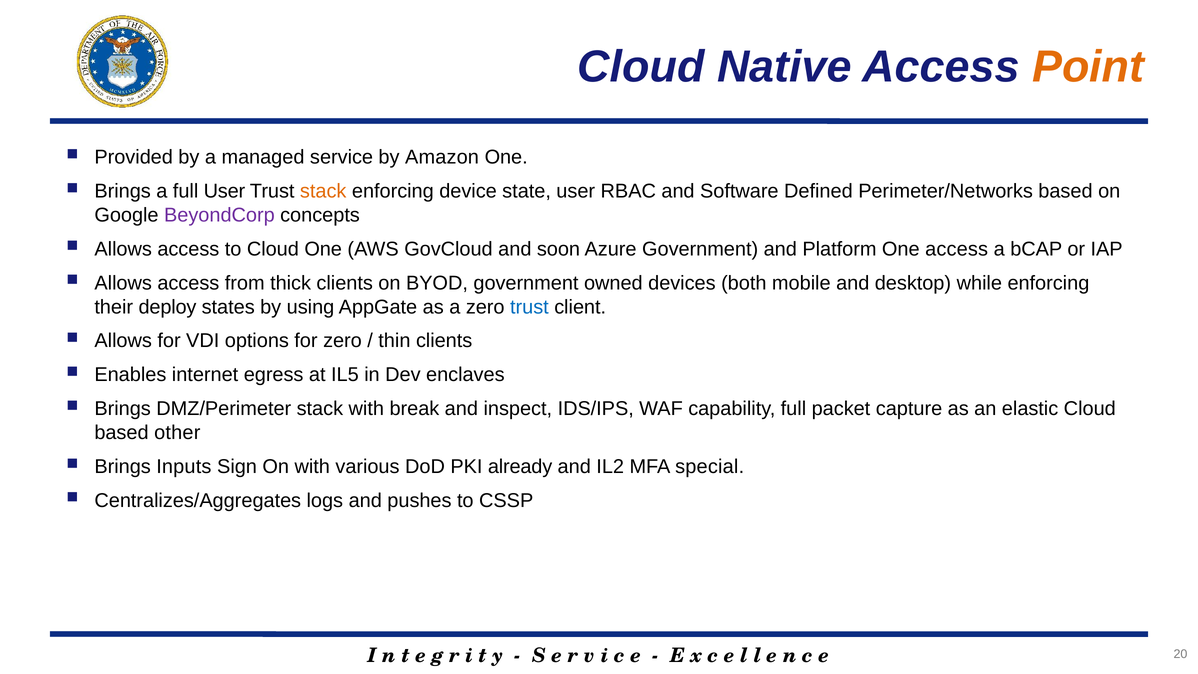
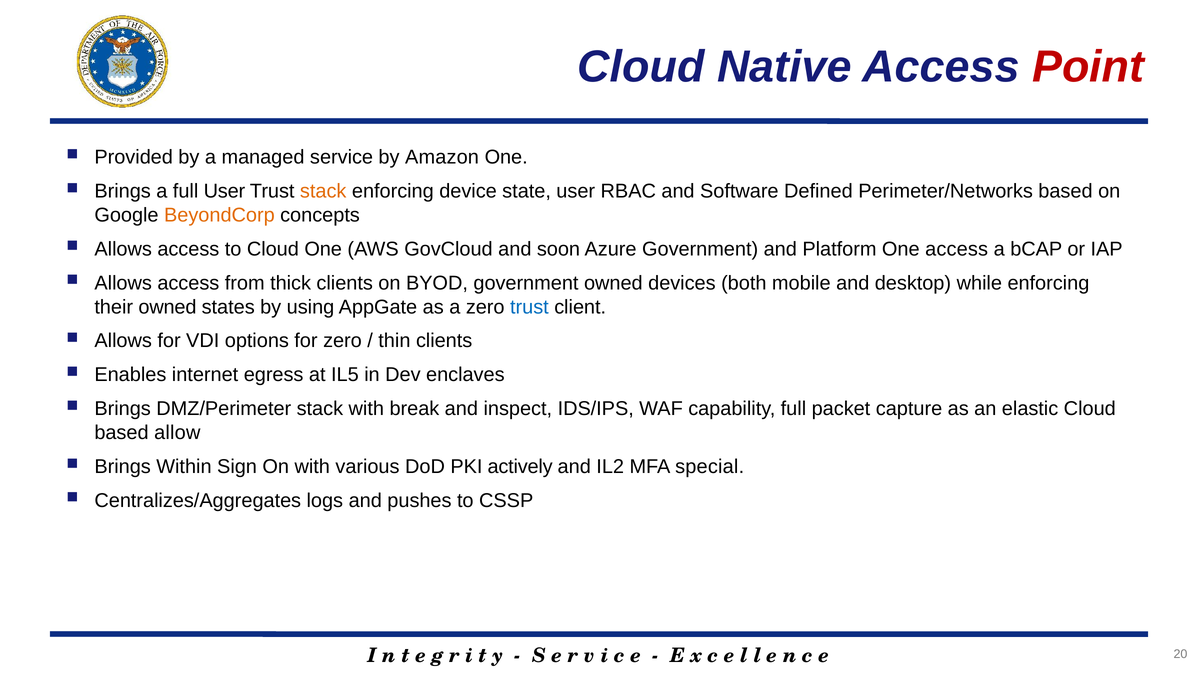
Point colour: orange -> red
BeyondCorp colour: purple -> orange
their deploy: deploy -> owned
other: other -> allow
Inputs: Inputs -> Within
already: already -> actively
